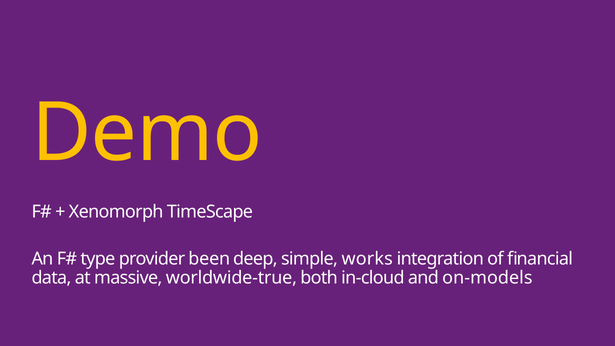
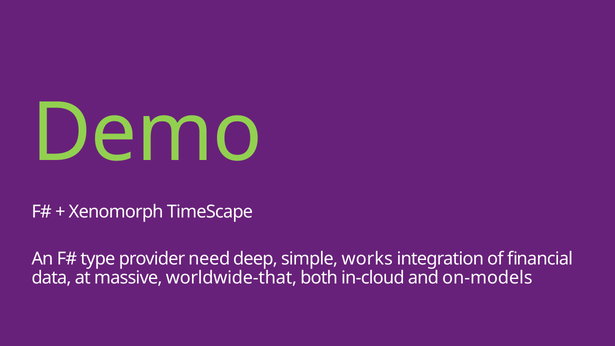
Demo colour: yellow -> light green
been: been -> need
worldwide-true: worldwide-true -> worldwide-that
